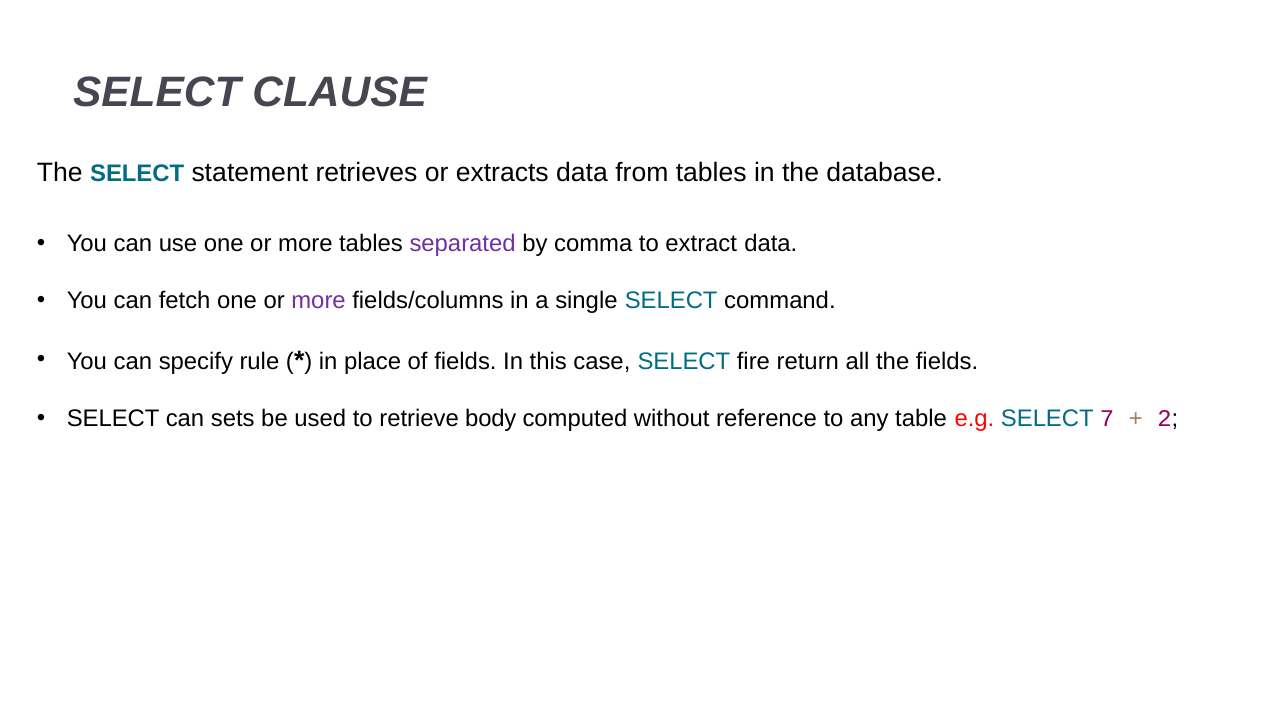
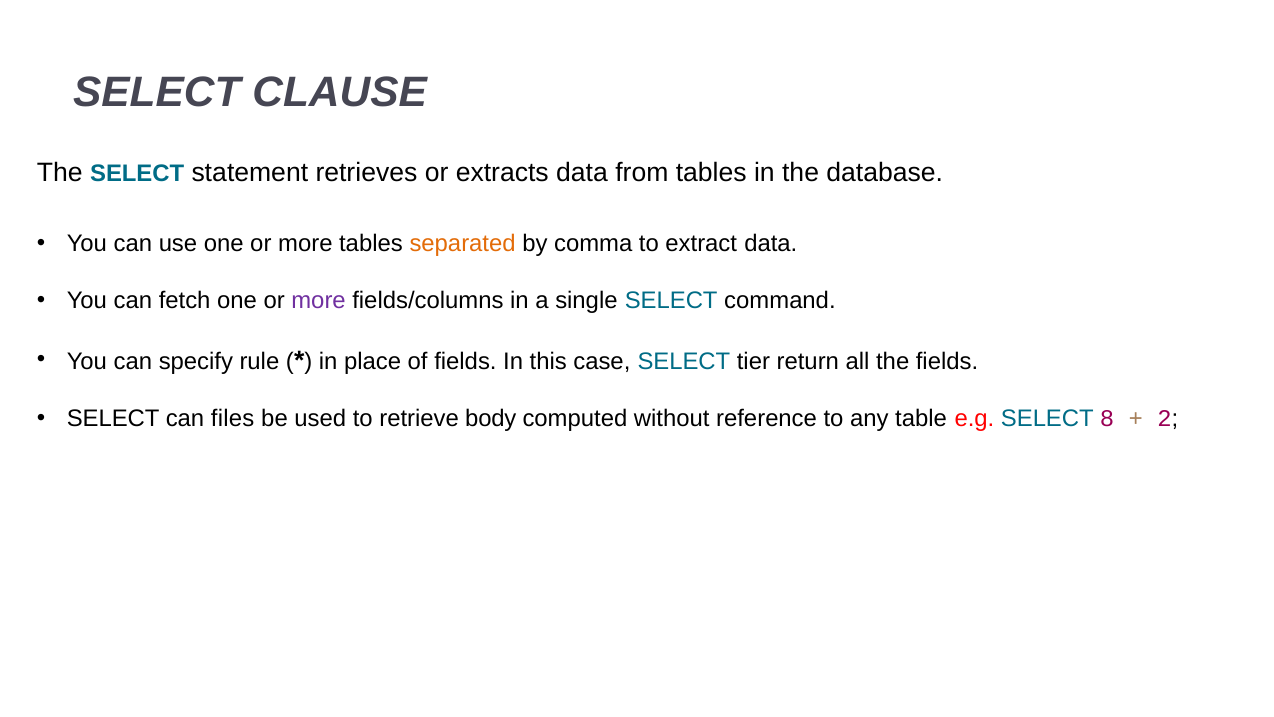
separated colour: purple -> orange
fire: fire -> tier
sets: sets -> files
7: 7 -> 8
